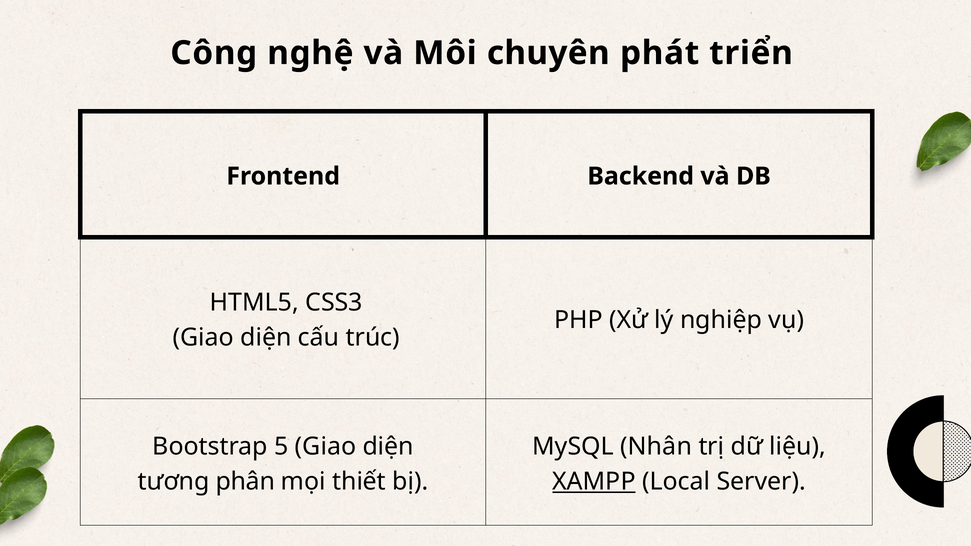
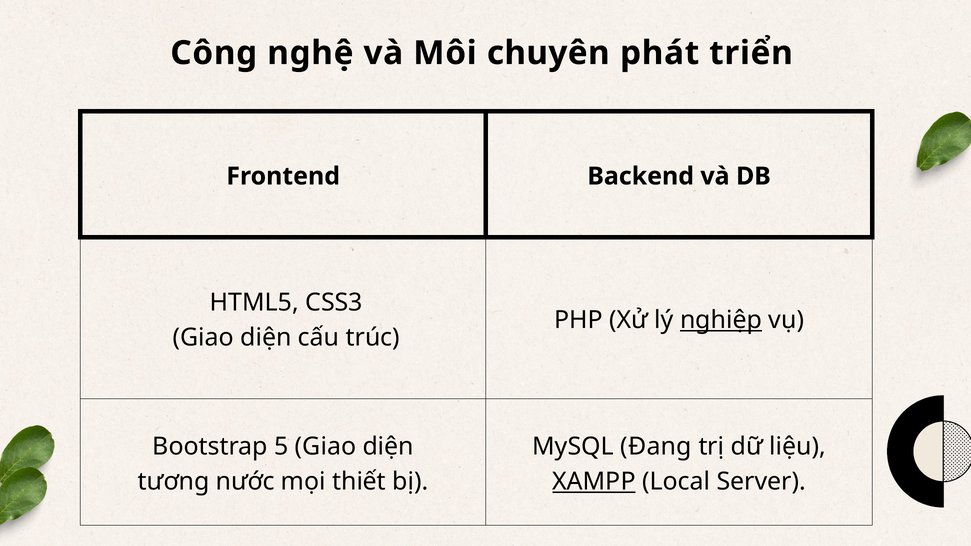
nghiệp underline: none -> present
Nhân: Nhân -> Đang
phân: phân -> nước
